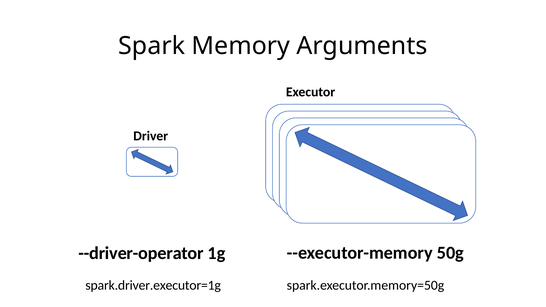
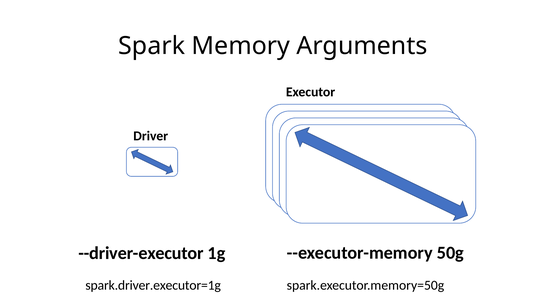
--driver-operator: --driver-operator -> --driver-executor
